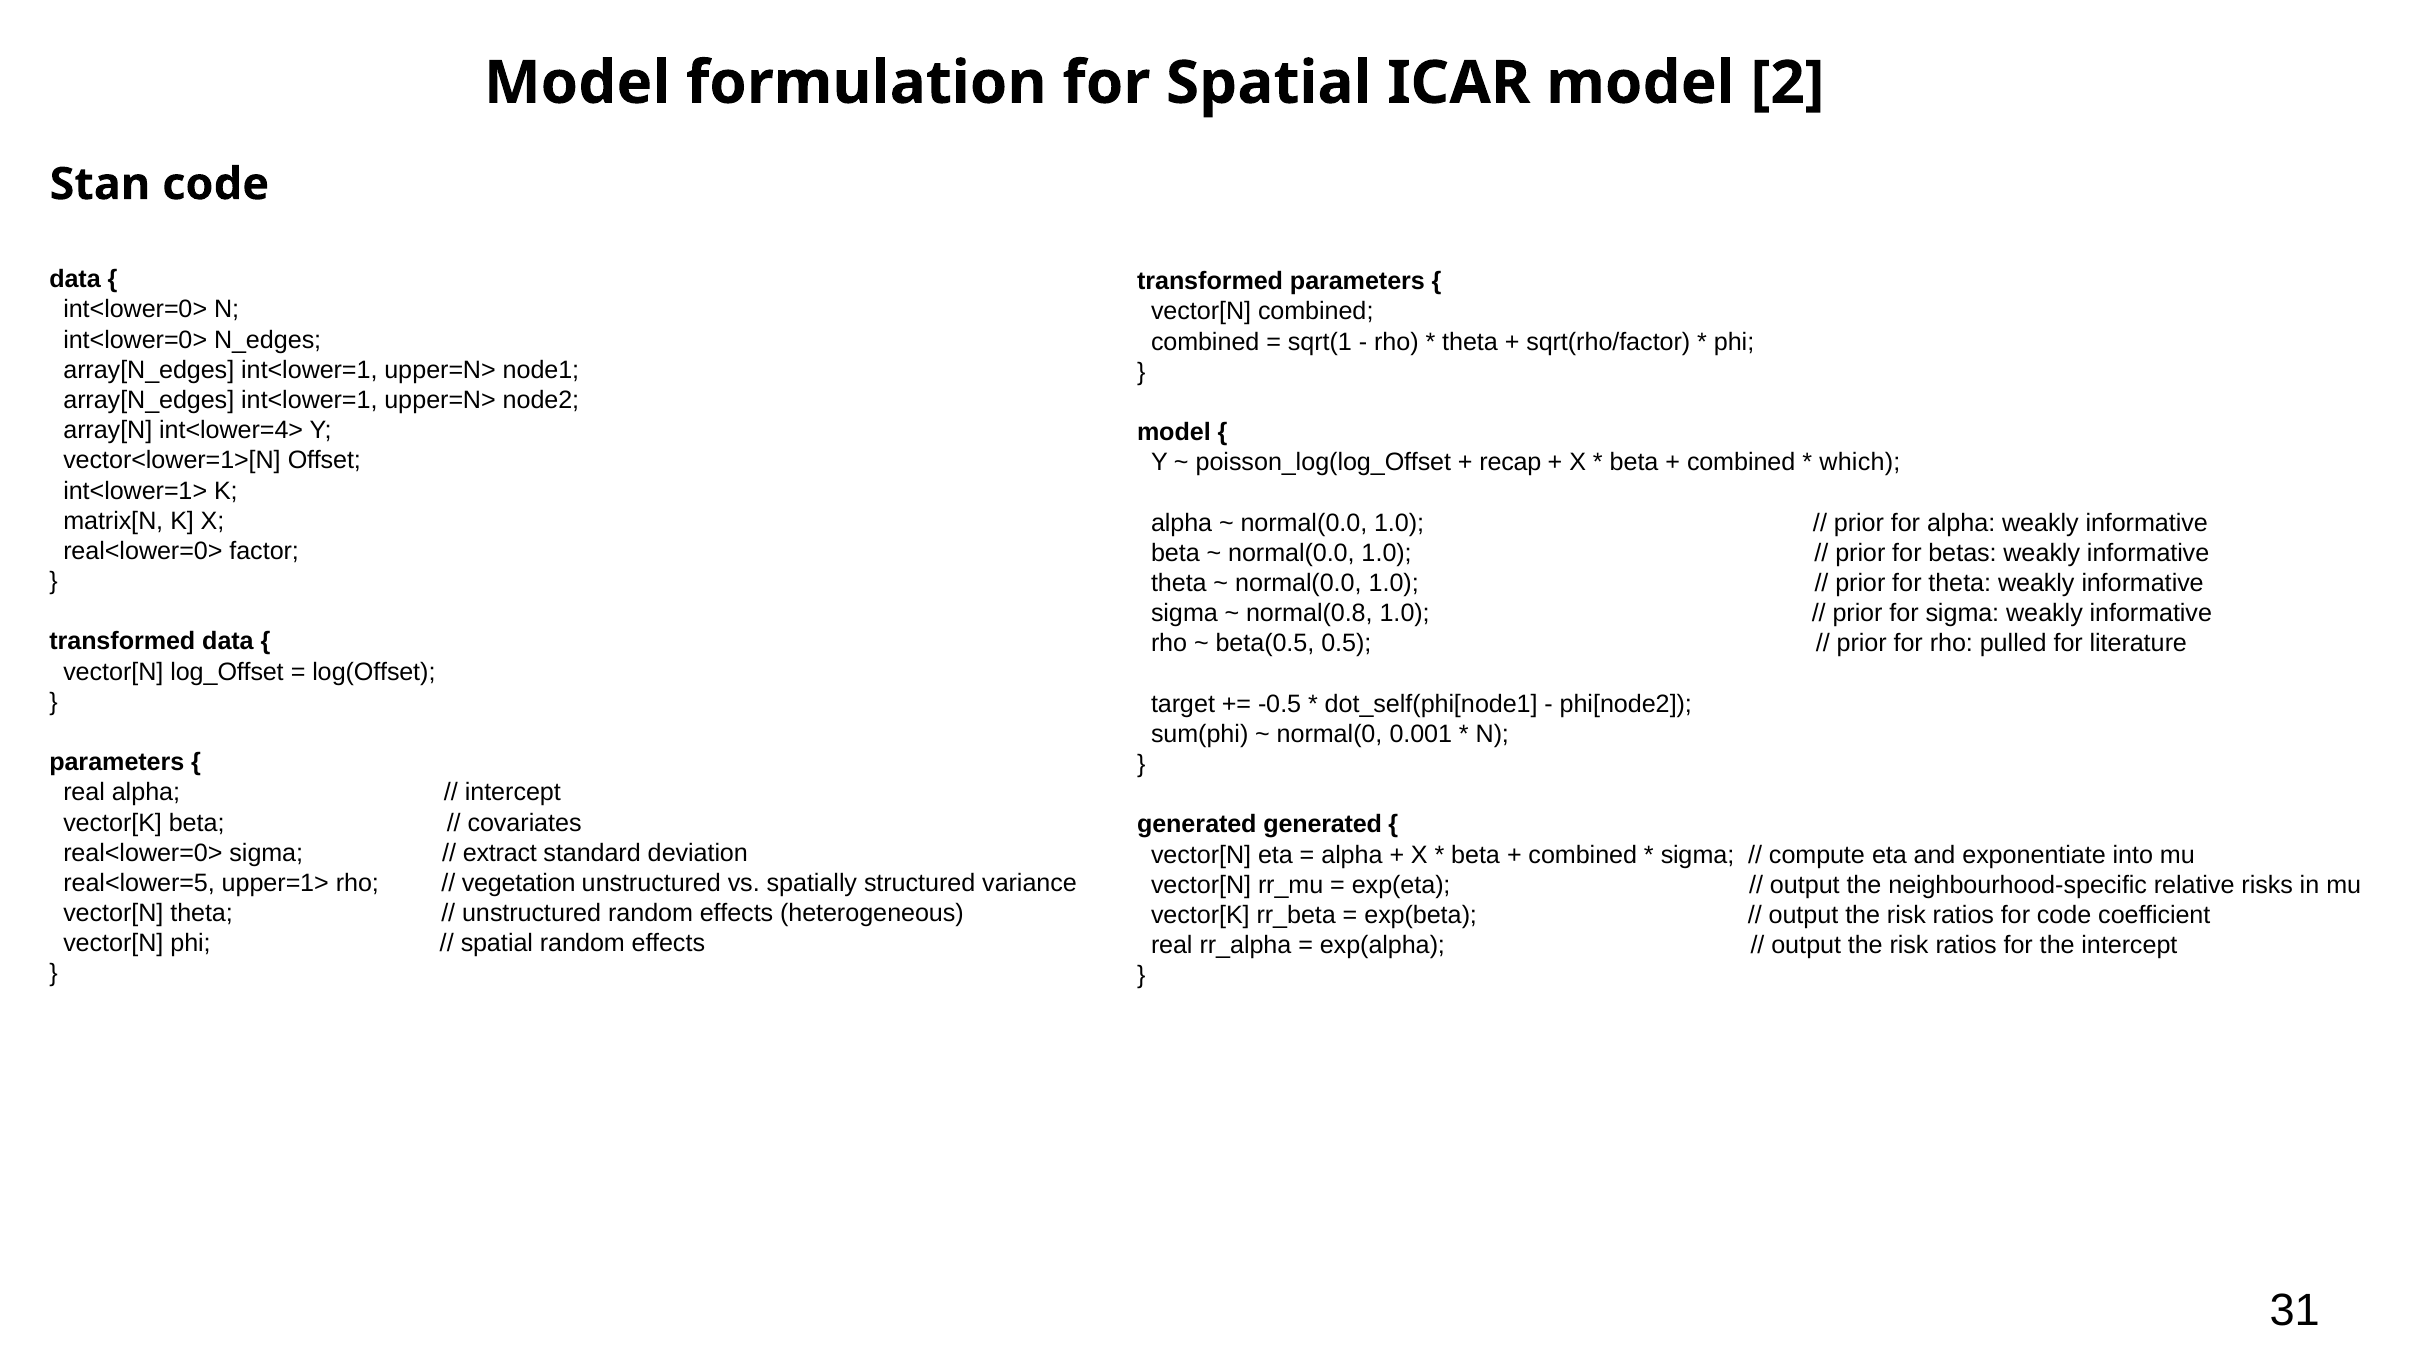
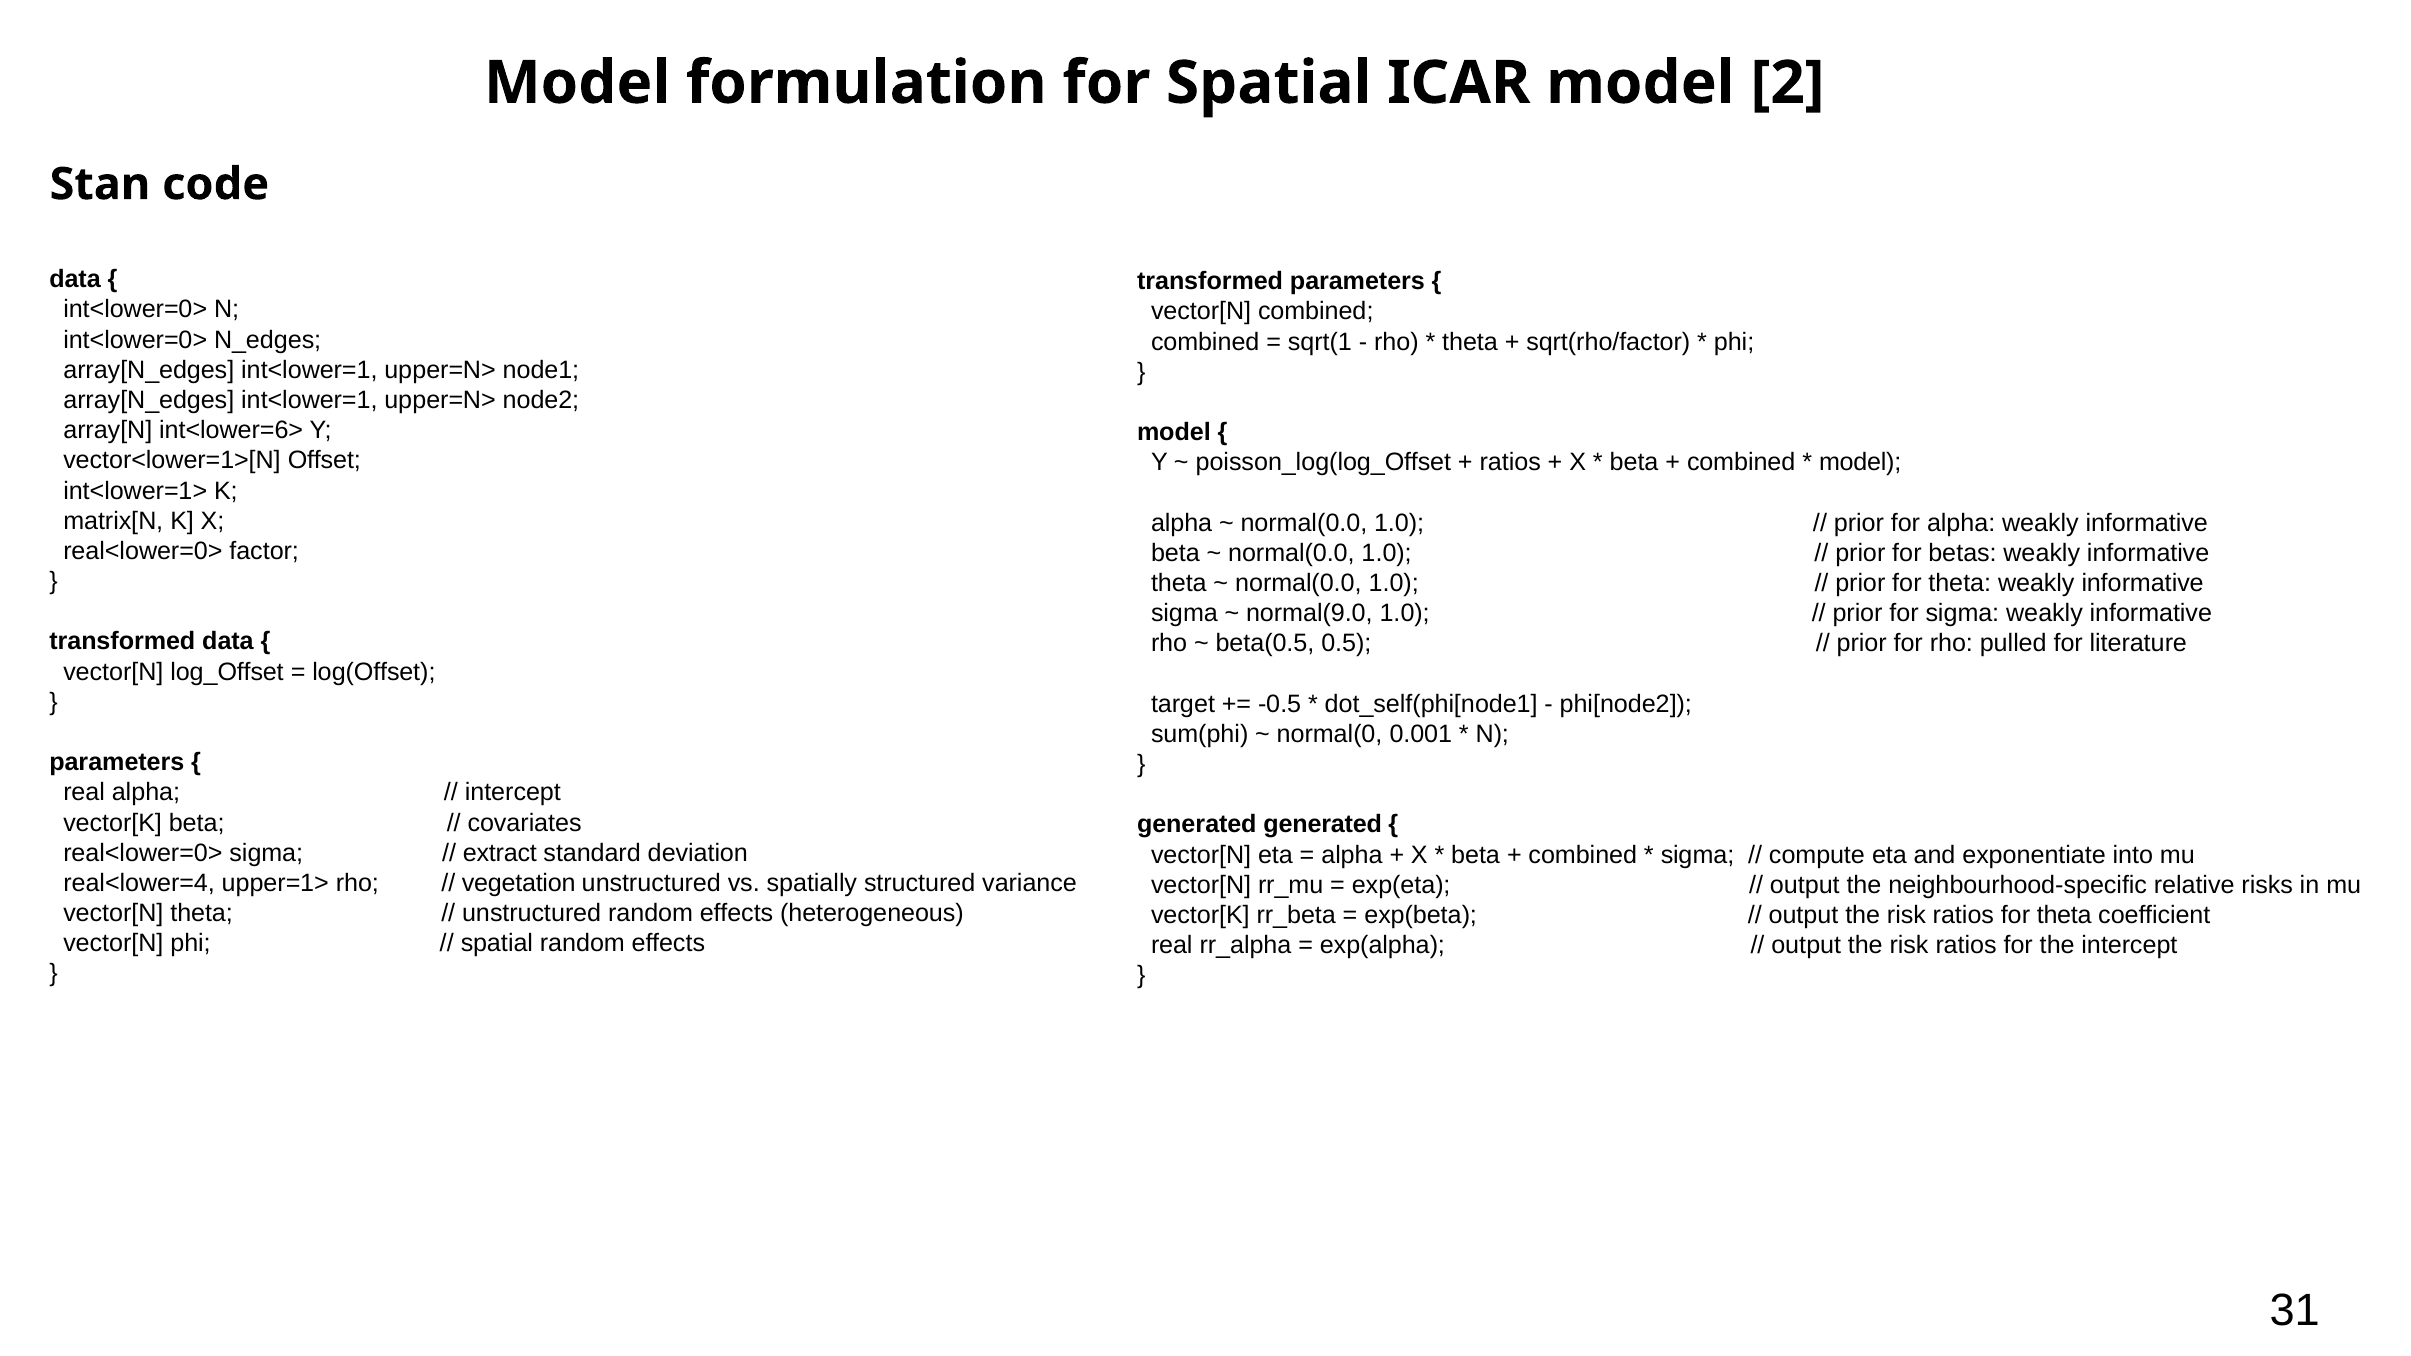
int<lower=4>: int<lower=4> -> int<lower=6>
recap at (1510, 463): recap -> ratios
which at (1860, 463): which -> model
normal(0.8: normal(0.8 -> normal(9.0
real<lower=5: real<lower=5 -> real<lower=4
ratios for code: code -> theta
